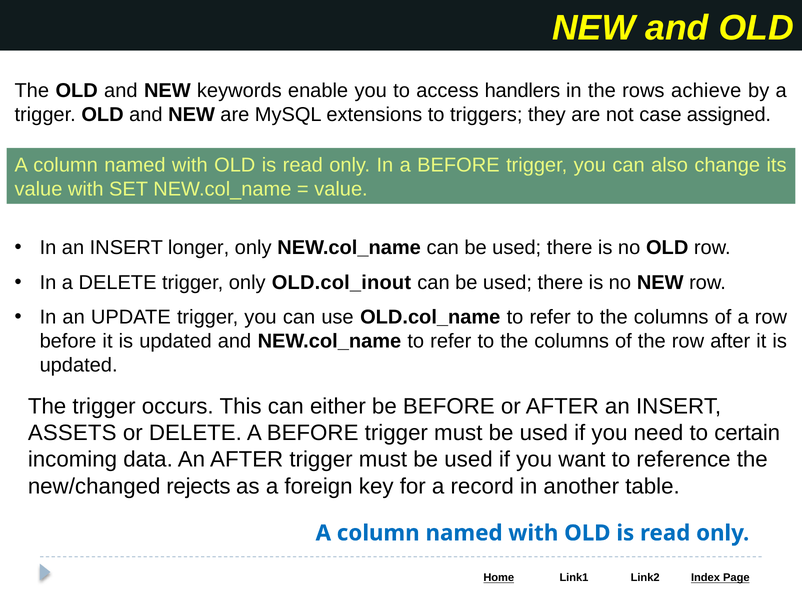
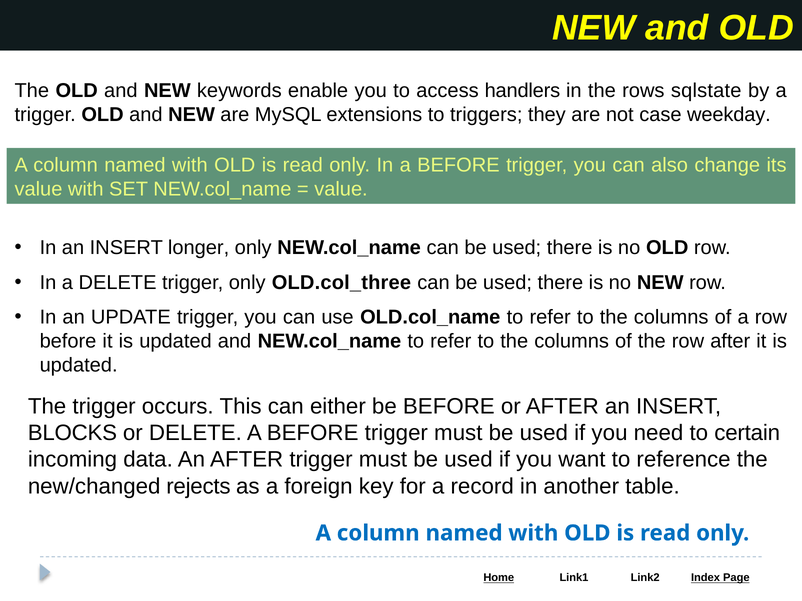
achieve: achieve -> sqlstate
assigned: assigned -> weekday
OLD.col_inout: OLD.col_inout -> OLD.col_three
ASSETS: ASSETS -> BLOCKS
